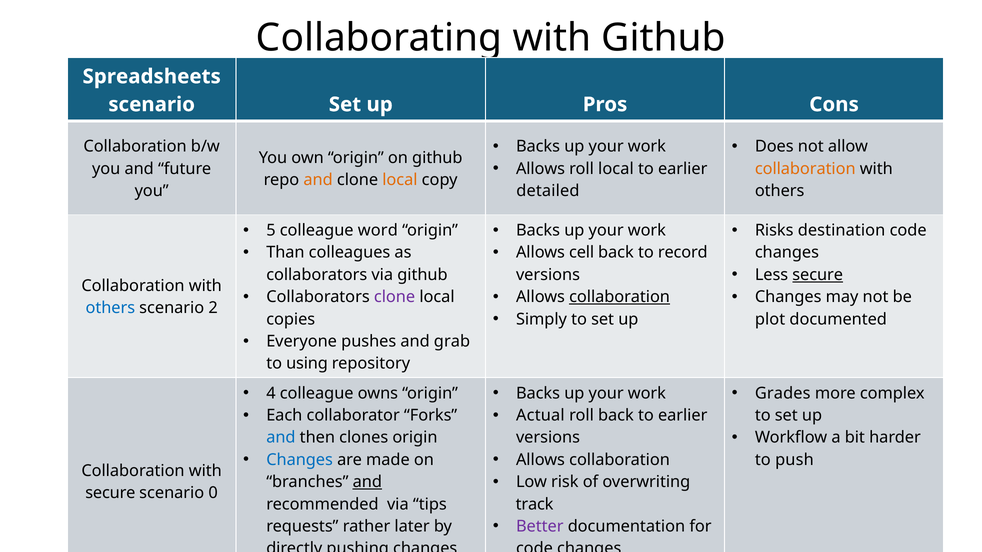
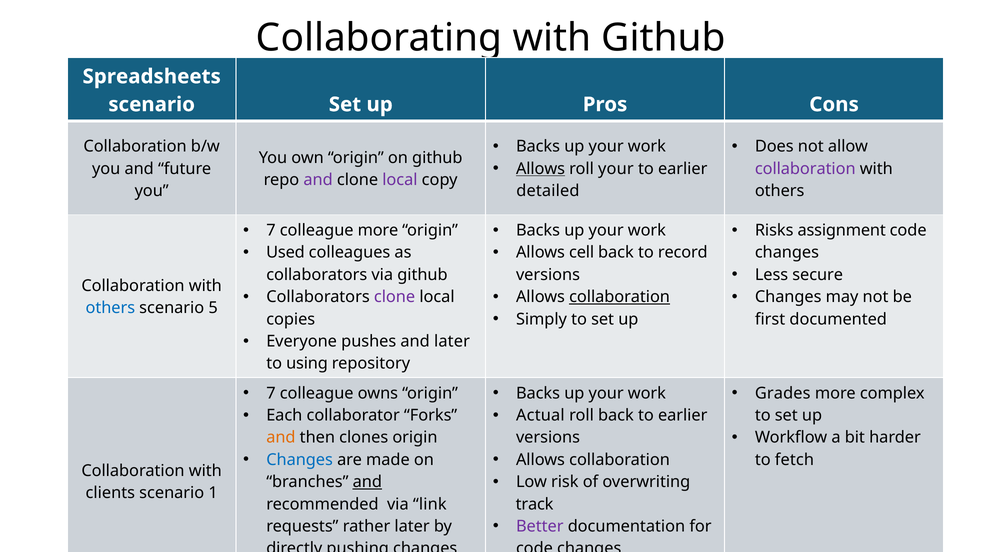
Allows at (541, 169) underline: none -> present
roll local: local -> your
collaboration at (805, 169) colour: orange -> purple
and at (318, 180) colour: orange -> purple
local at (400, 180) colour: orange -> purple
5 at (271, 231): 5 -> 7
colleague word: word -> more
destination: destination -> assignment
Than: Than -> Used
secure at (818, 275) underline: present -> none
2: 2 -> 5
plot: plot -> first
and grab: grab -> later
4 at (271, 393): 4 -> 7
and at (281, 438) colour: blue -> orange
push: push -> fetch
secure at (110, 493): secure -> clients
0: 0 -> 1
tips: tips -> link
